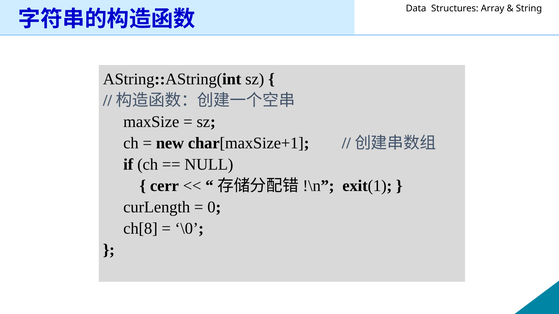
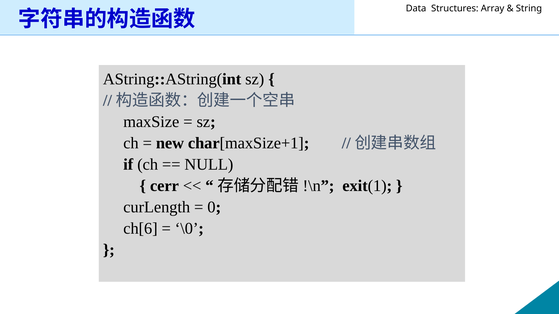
ch[8: ch[8 -> ch[6
